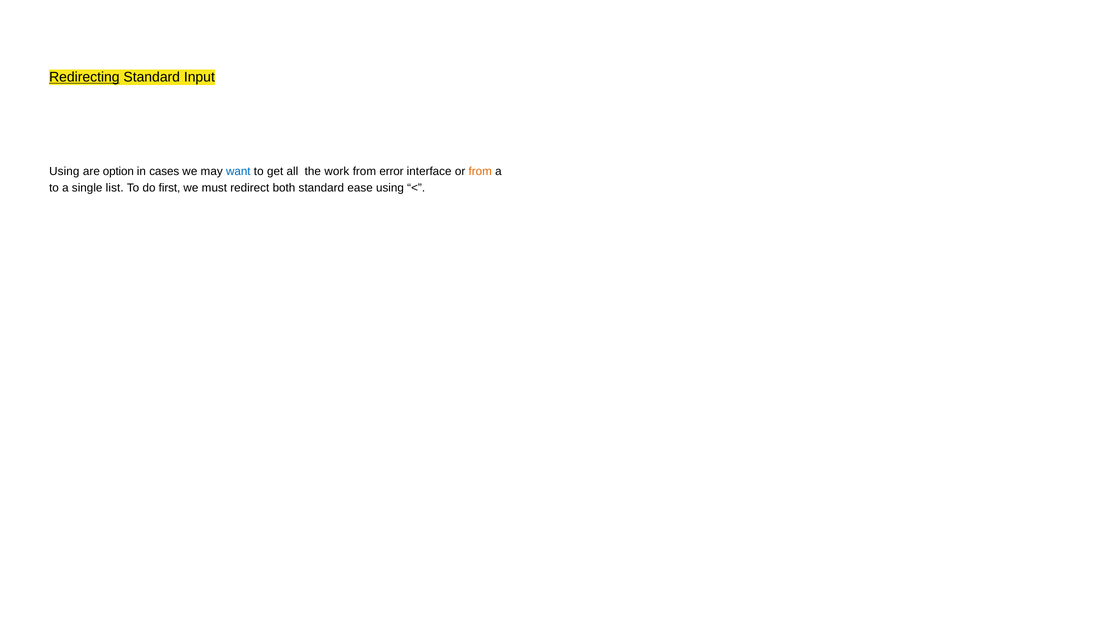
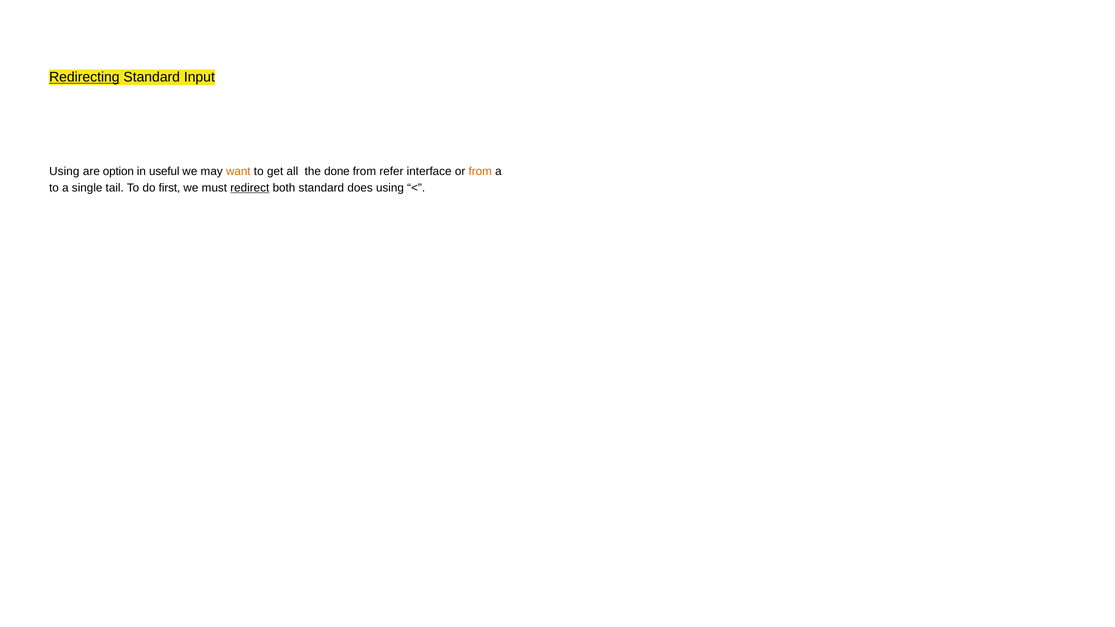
cases: cases -> useful
want colour: blue -> orange
work: work -> done
error: error -> refer
list: list -> tail
redirect underline: none -> present
ease: ease -> does
